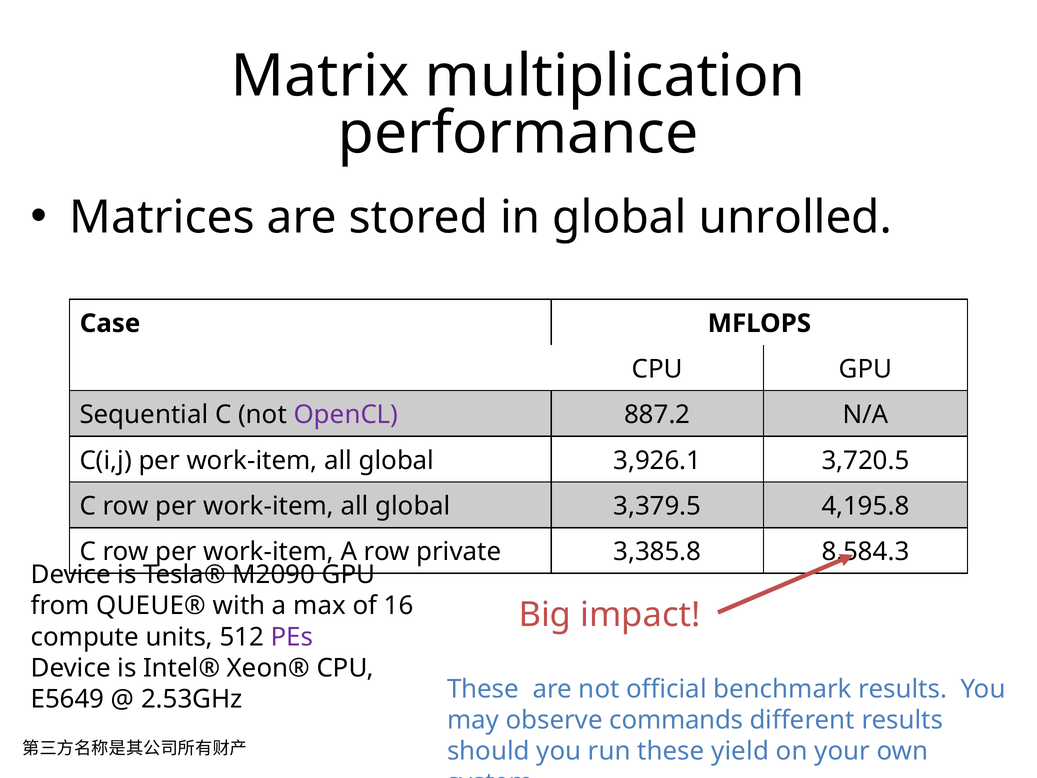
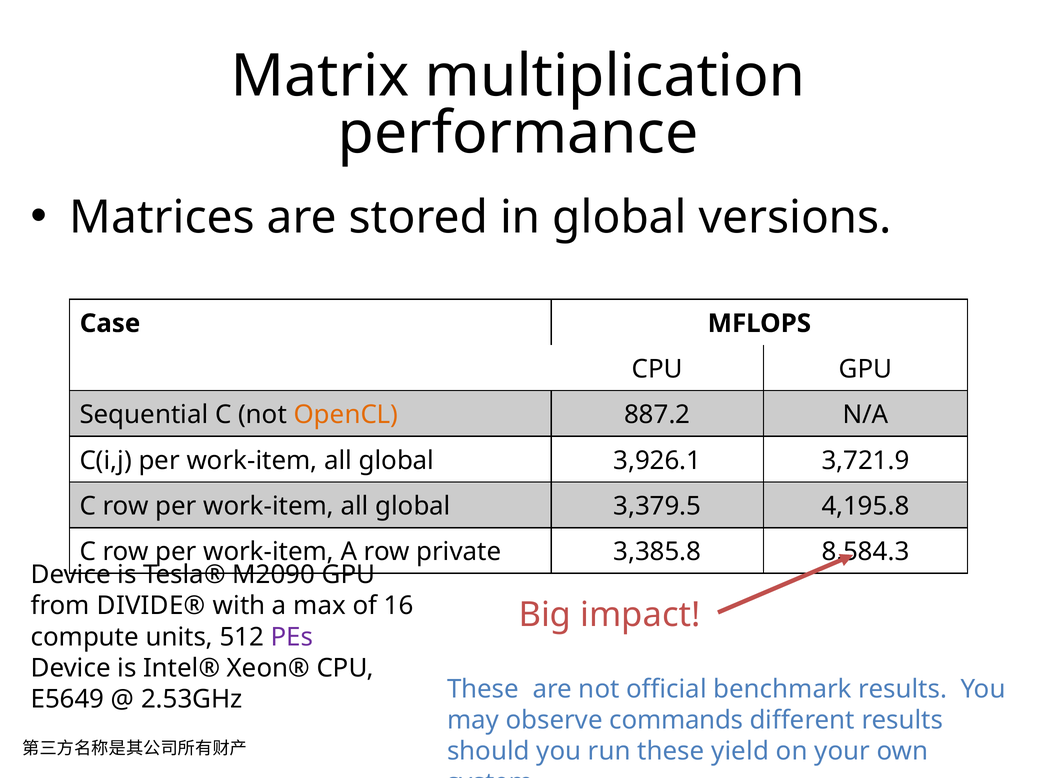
unrolled: unrolled -> versions
OpenCL colour: purple -> orange
3,720.5: 3,720.5 -> 3,721.9
QUEUE®: QUEUE® -> DIVIDE®
